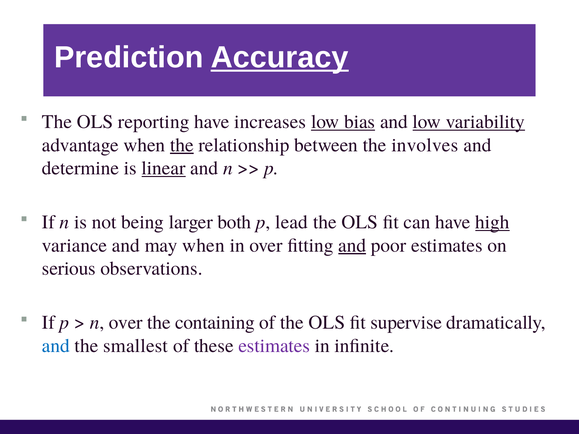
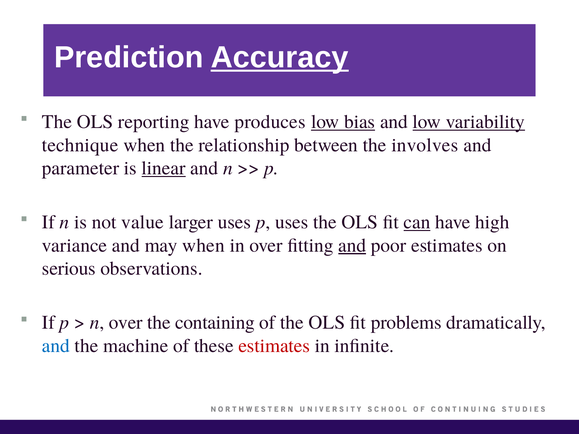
increases: increases -> produces
advantage: advantage -> technique
the at (182, 145) underline: present -> none
determine: determine -> parameter
being: being -> value
larger both: both -> uses
p lead: lead -> uses
can underline: none -> present
high underline: present -> none
supervise: supervise -> problems
smallest: smallest -> machine
estimates at (274, 346) colour: purple -> red
